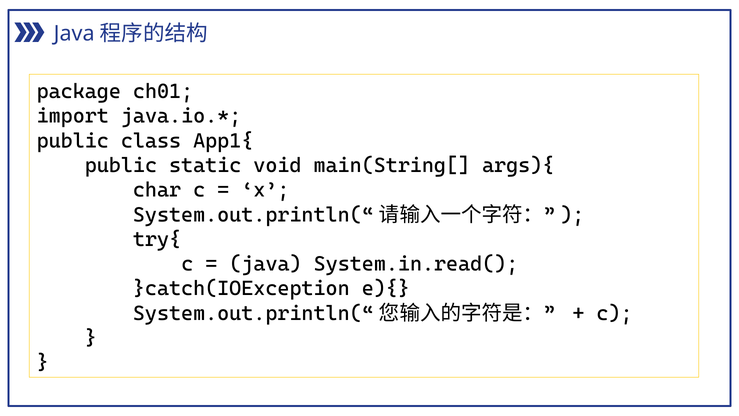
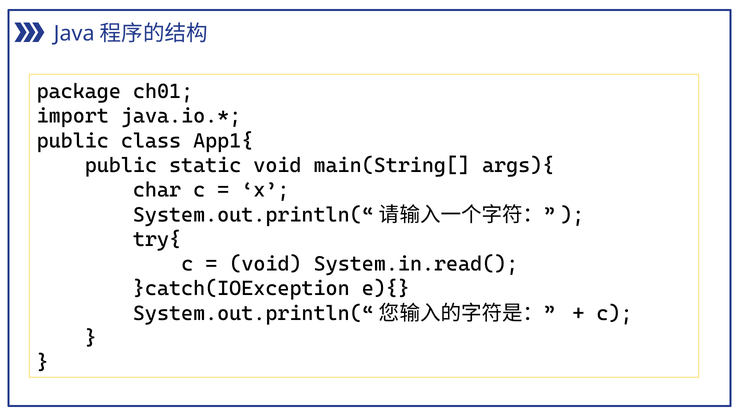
java at (266, 264): java -> void
